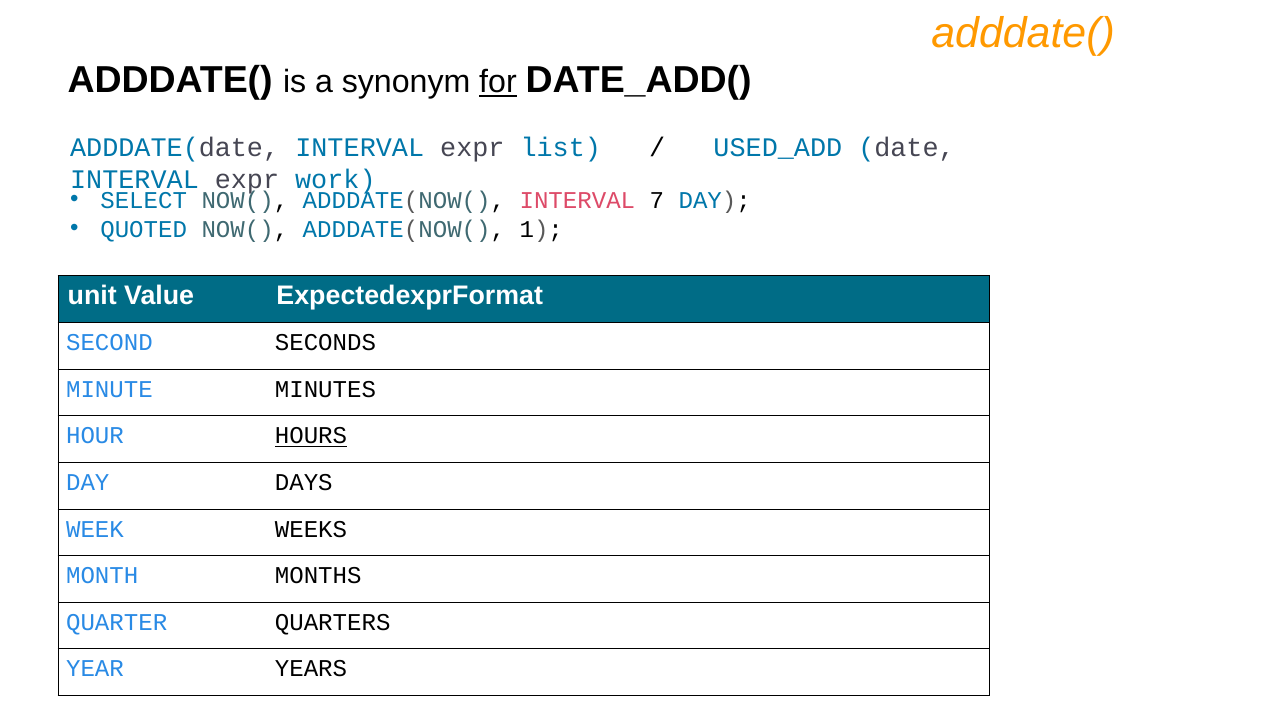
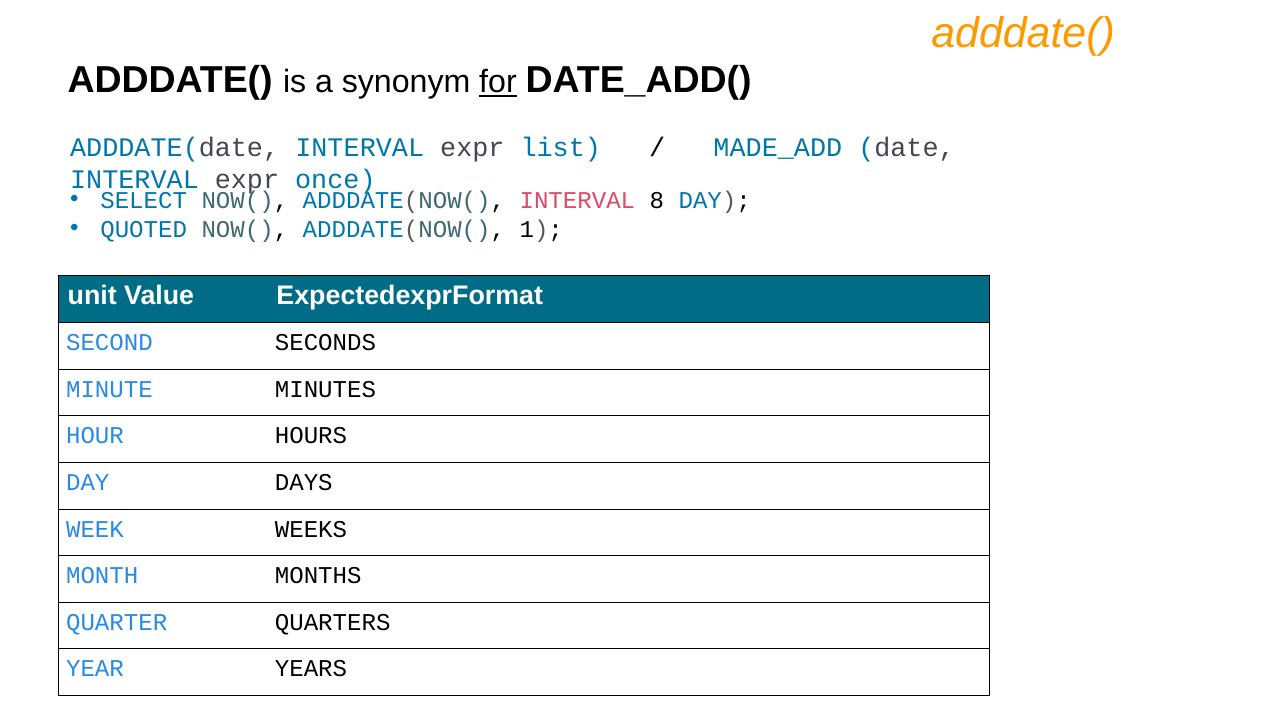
USED_ADD: USED_ADD -> MADE_ADD
work: work -> once
7: 7 -> 8
HOURS underline: present -> none
